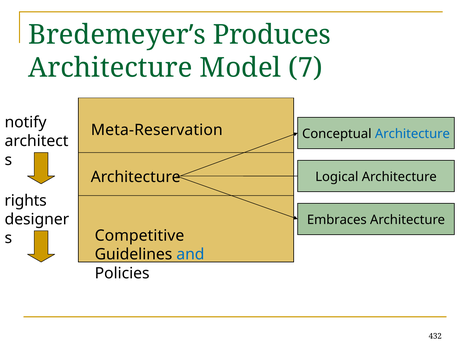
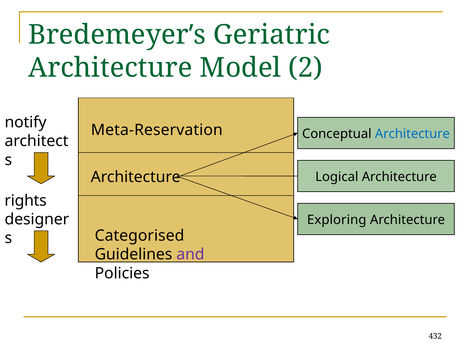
Produces: Produces -> Geriatric
7: 7 -> 2
Embraces: Embraces -> Exploring
Competitive: Competitive -> Categorised
and colour: blue -> purple
